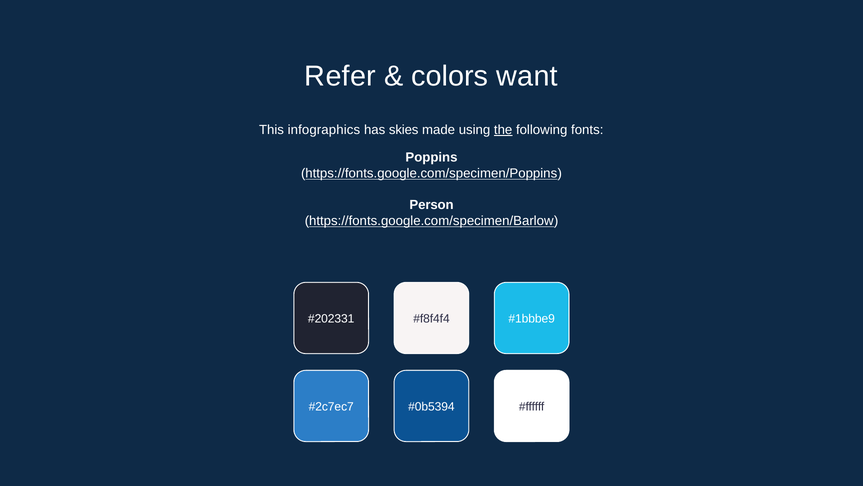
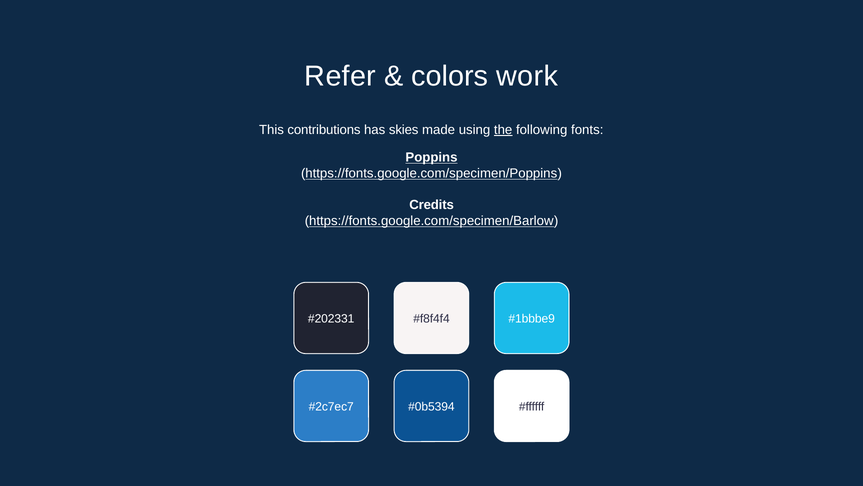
want: want -> work
infographics: infographics -> contributions
Poppins underline: none -> present
Person: Person -> Credits
